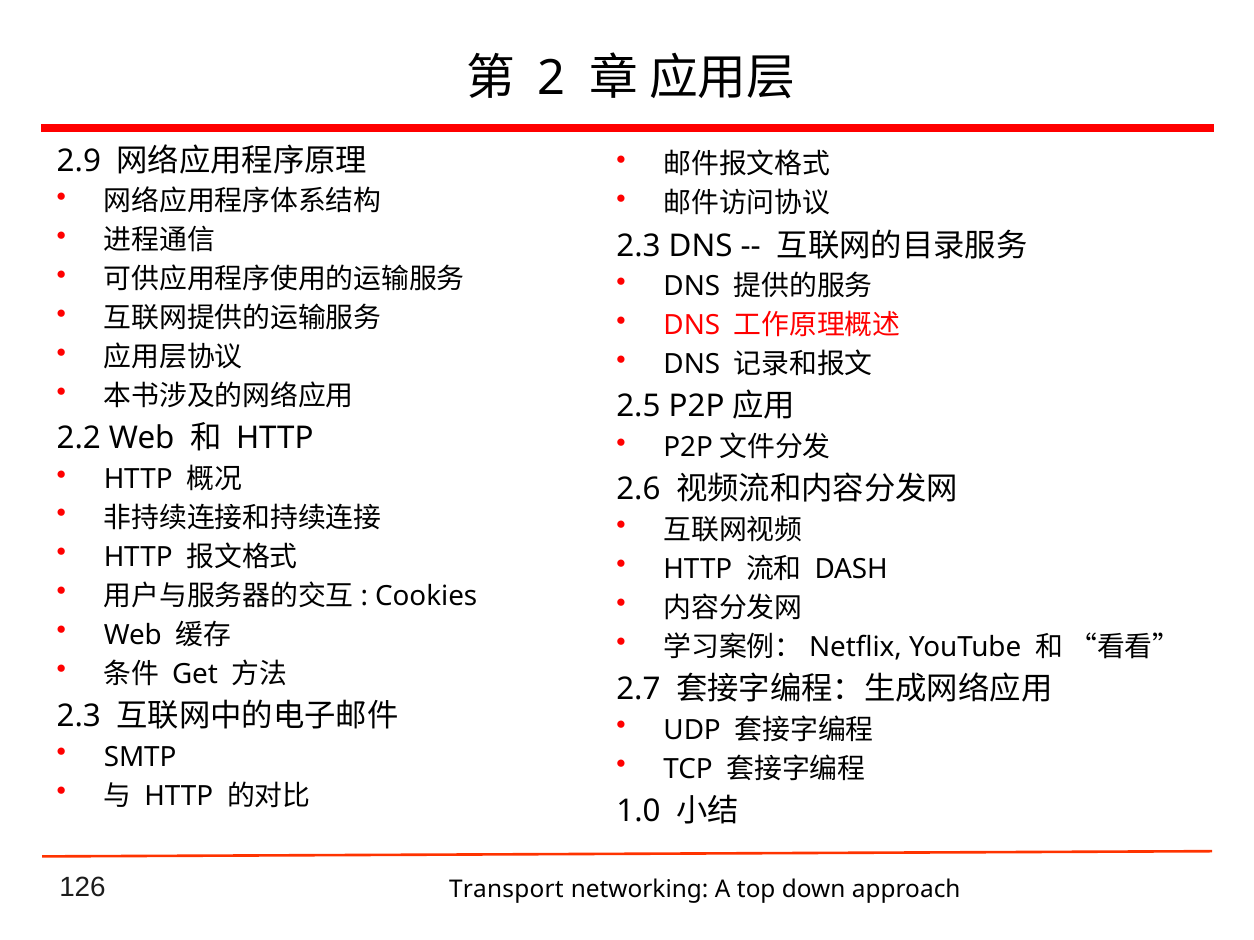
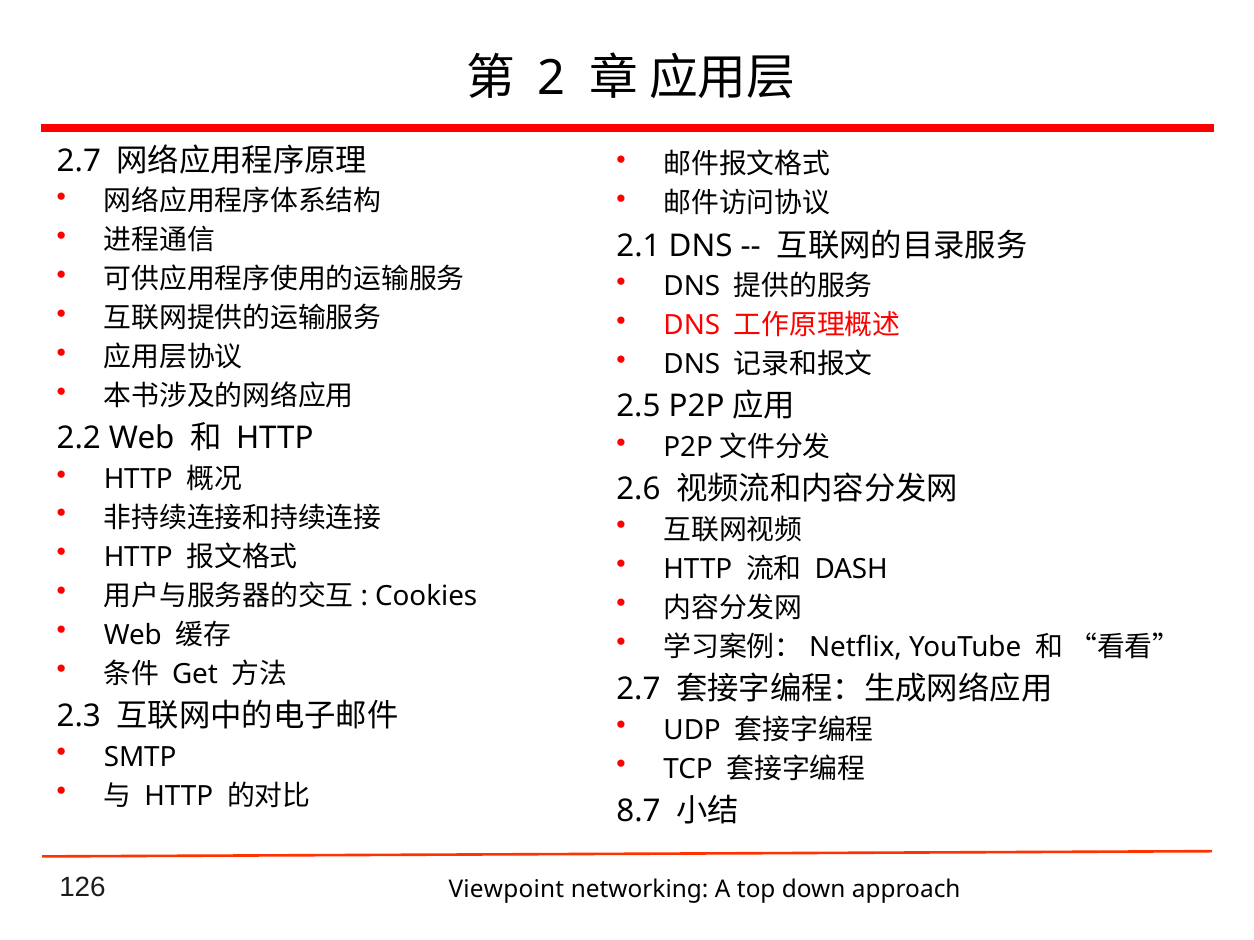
2.9 at (79, 161): 2.9 -> 2.7
2.3 at (639, 246): 2.3 -> 2.1
1.0: 1.0 -> 8.7
Transport: Transport -> Viewpoint
